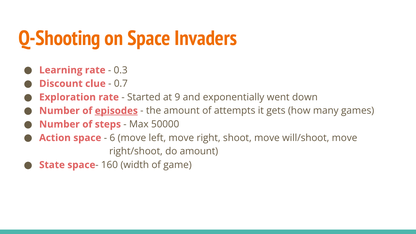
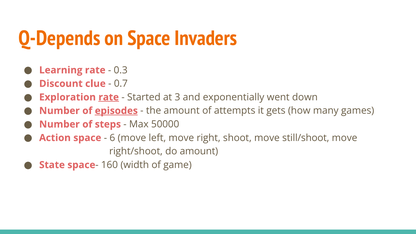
Q-Shooting: Q-Shooting -> Q-Depends
rate at (109, 97) underline: none -> present
9: 9 -> 3
will/shoot: will/shoot -> still/shoot
